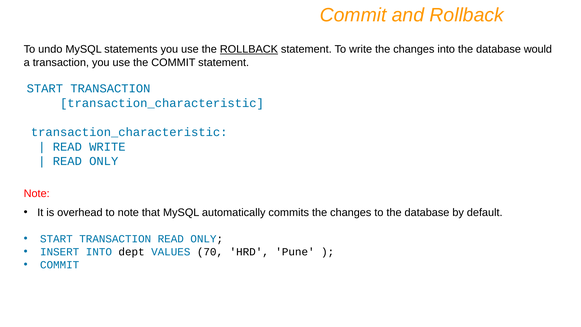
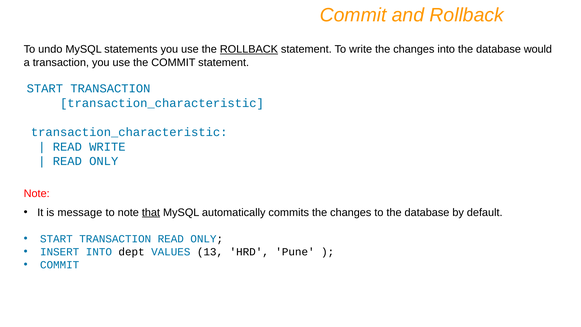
overhead: overhead -> message
that underline: none -> present
70: 70 -> 13
